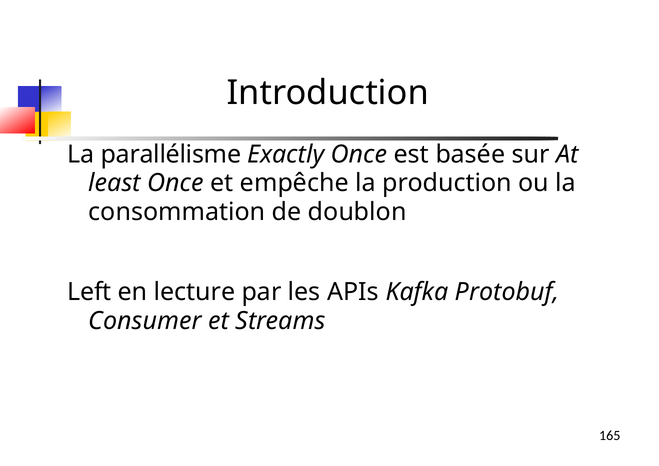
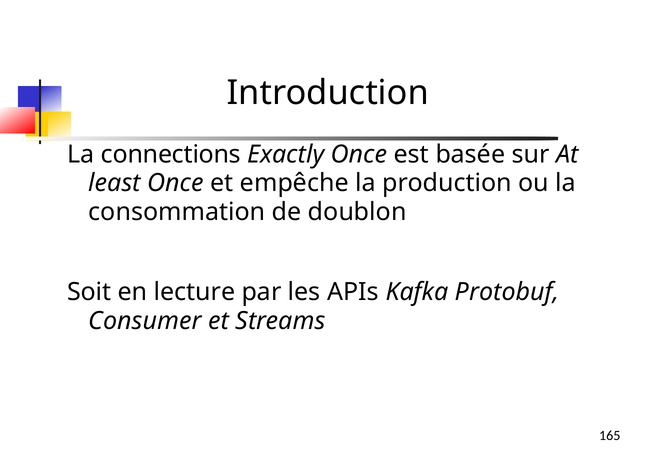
parallélisme: parallélisme -> connections
Left: Left -> Soit
